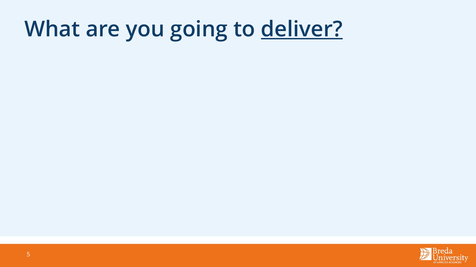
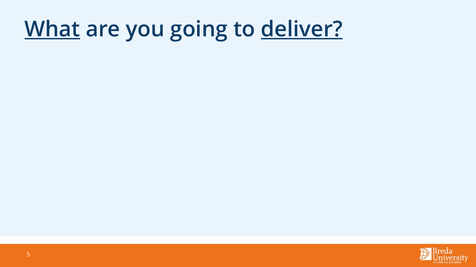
What underline: none -> present
